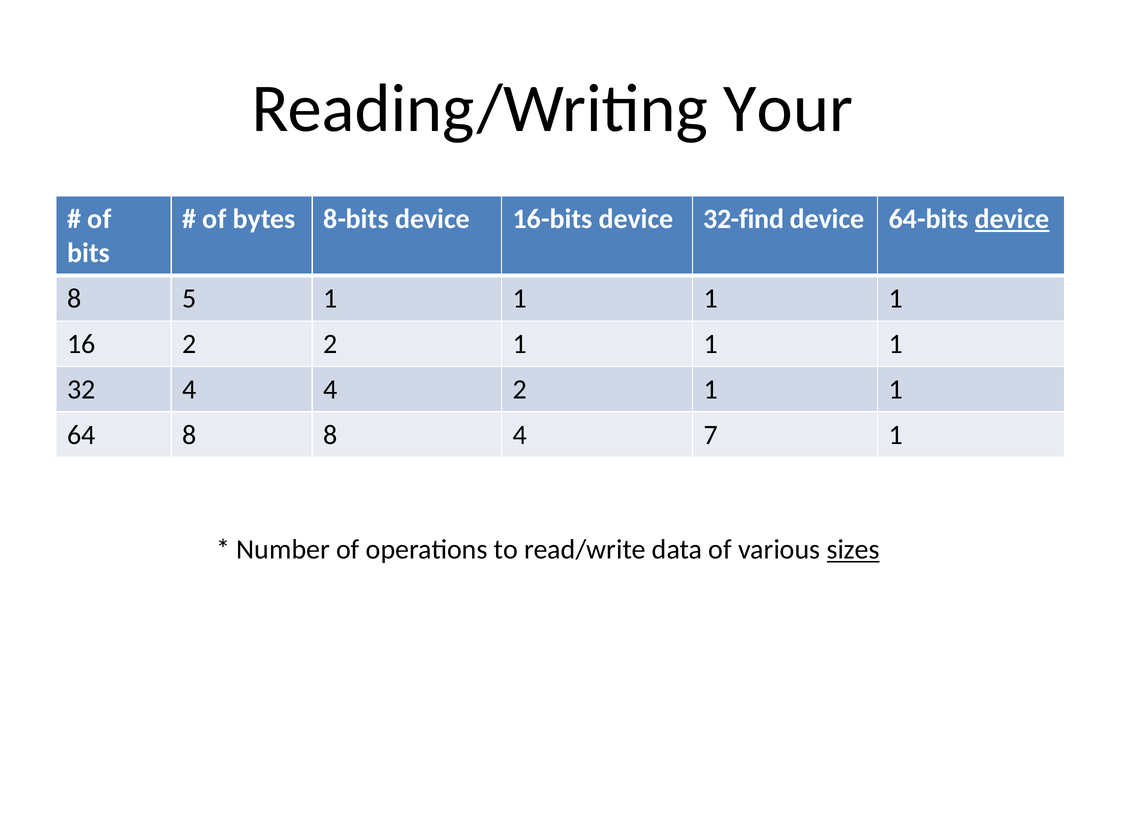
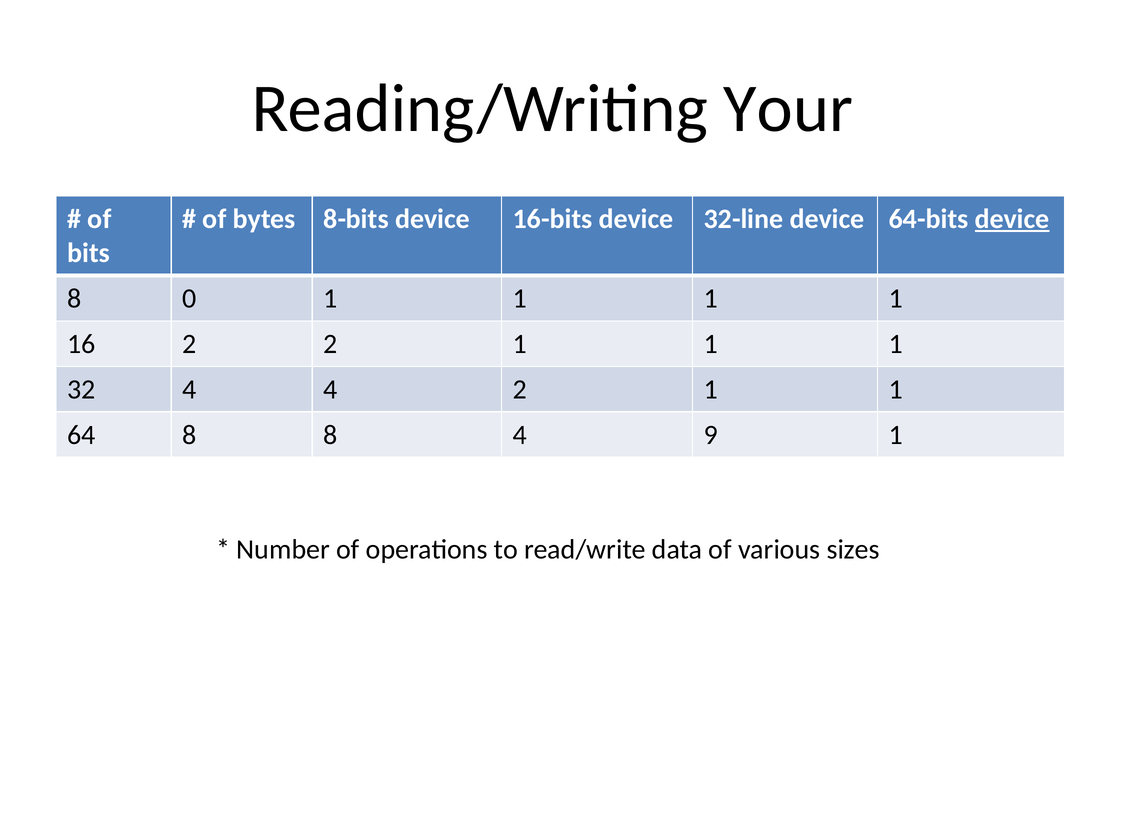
32-find: 32-find -> 32-line
5: 5 -> 0
7: 7 -> 9
sizes underline: present -> none
